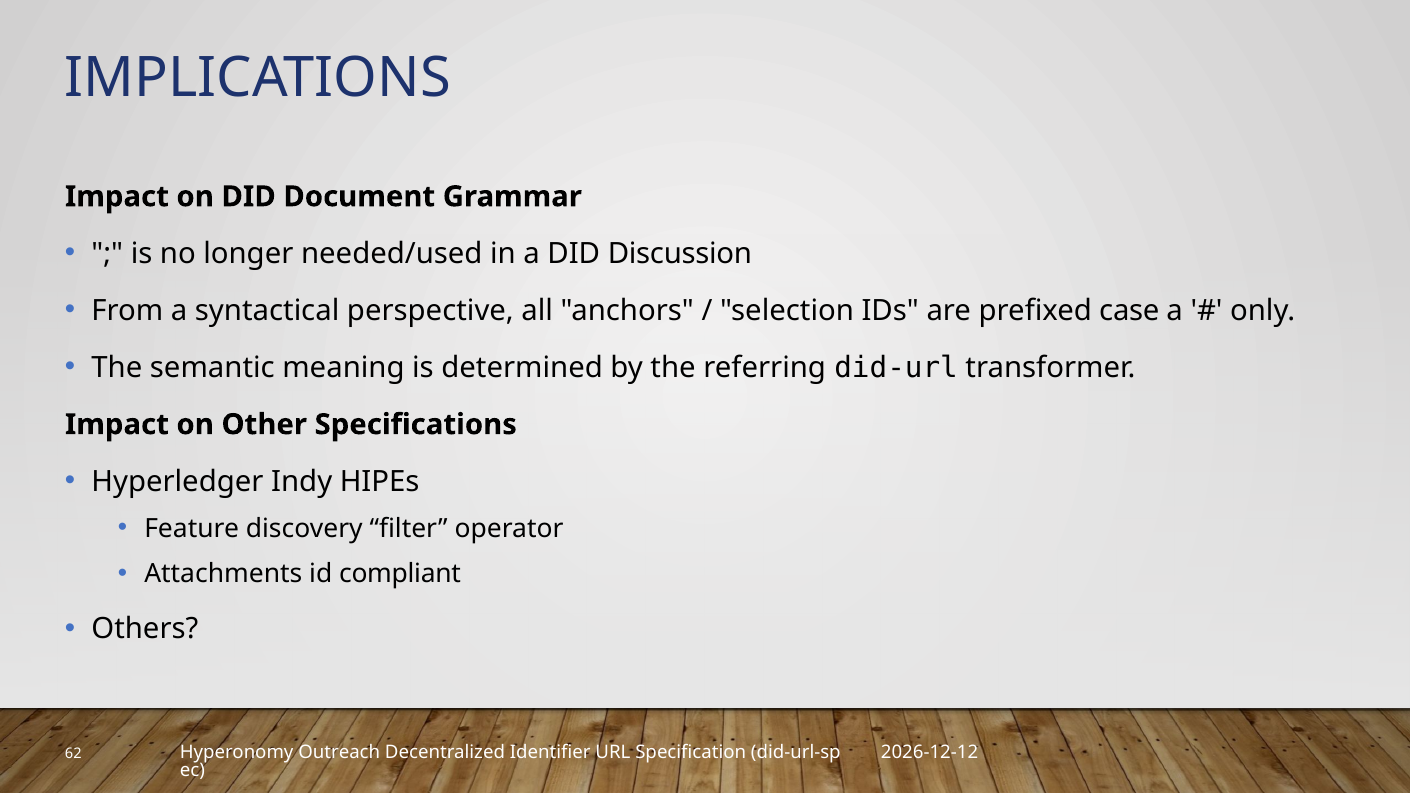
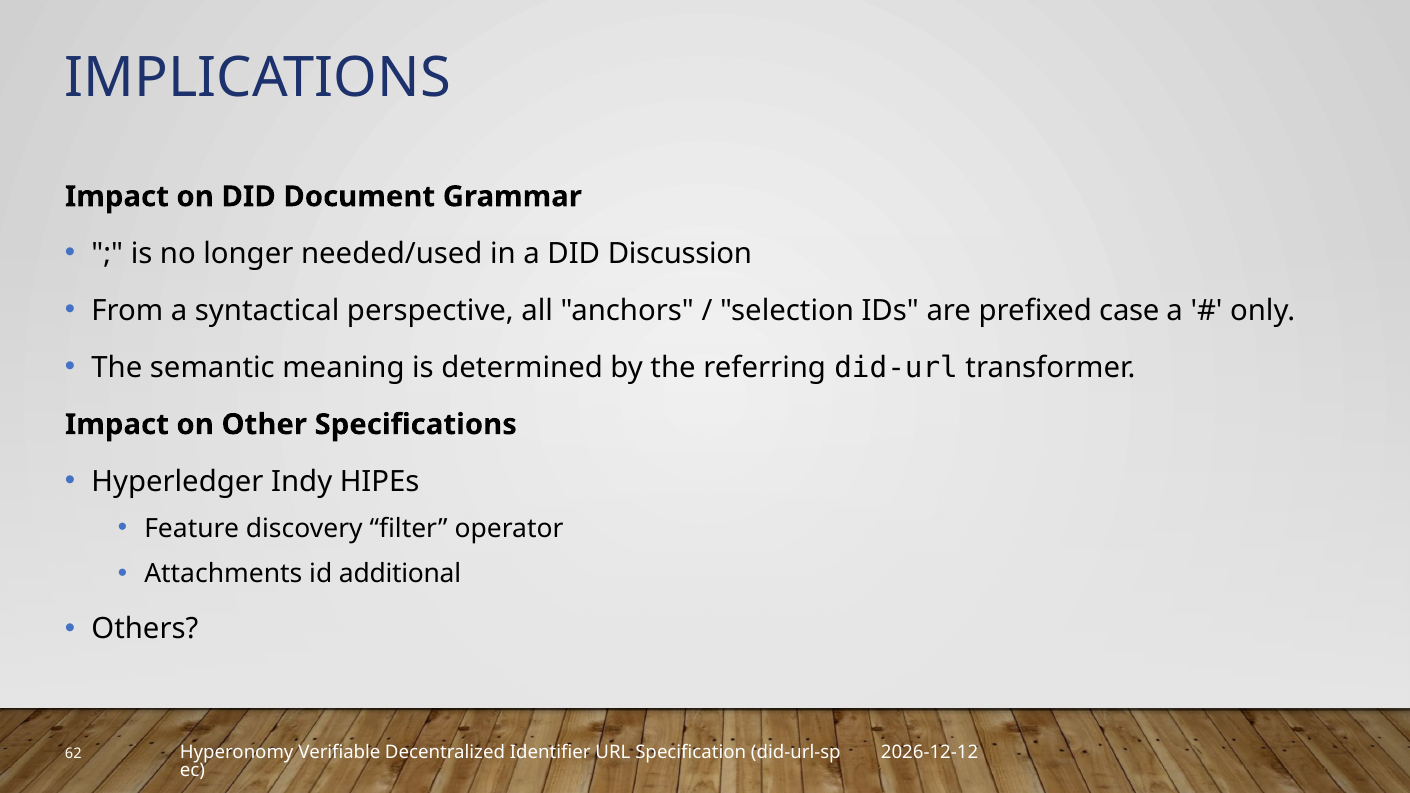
compliant: compliant -> additional
Outreach: Outreach -> Verifiable
